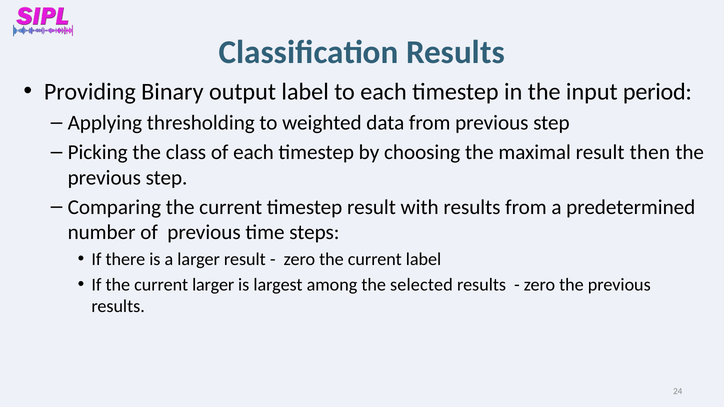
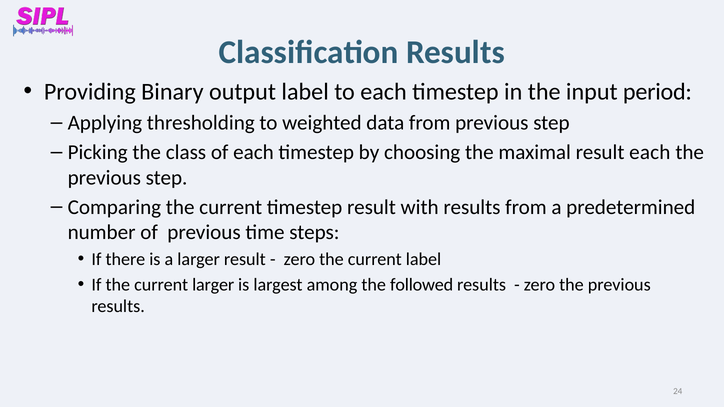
result then: then -> each
selected: selected -> followed
